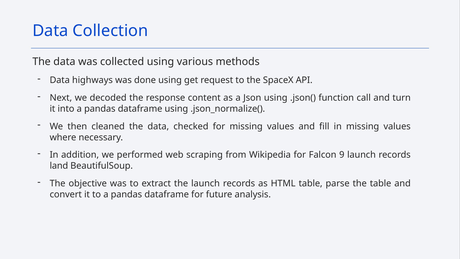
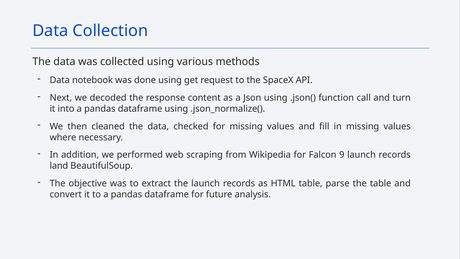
highways: highways -> notebook
